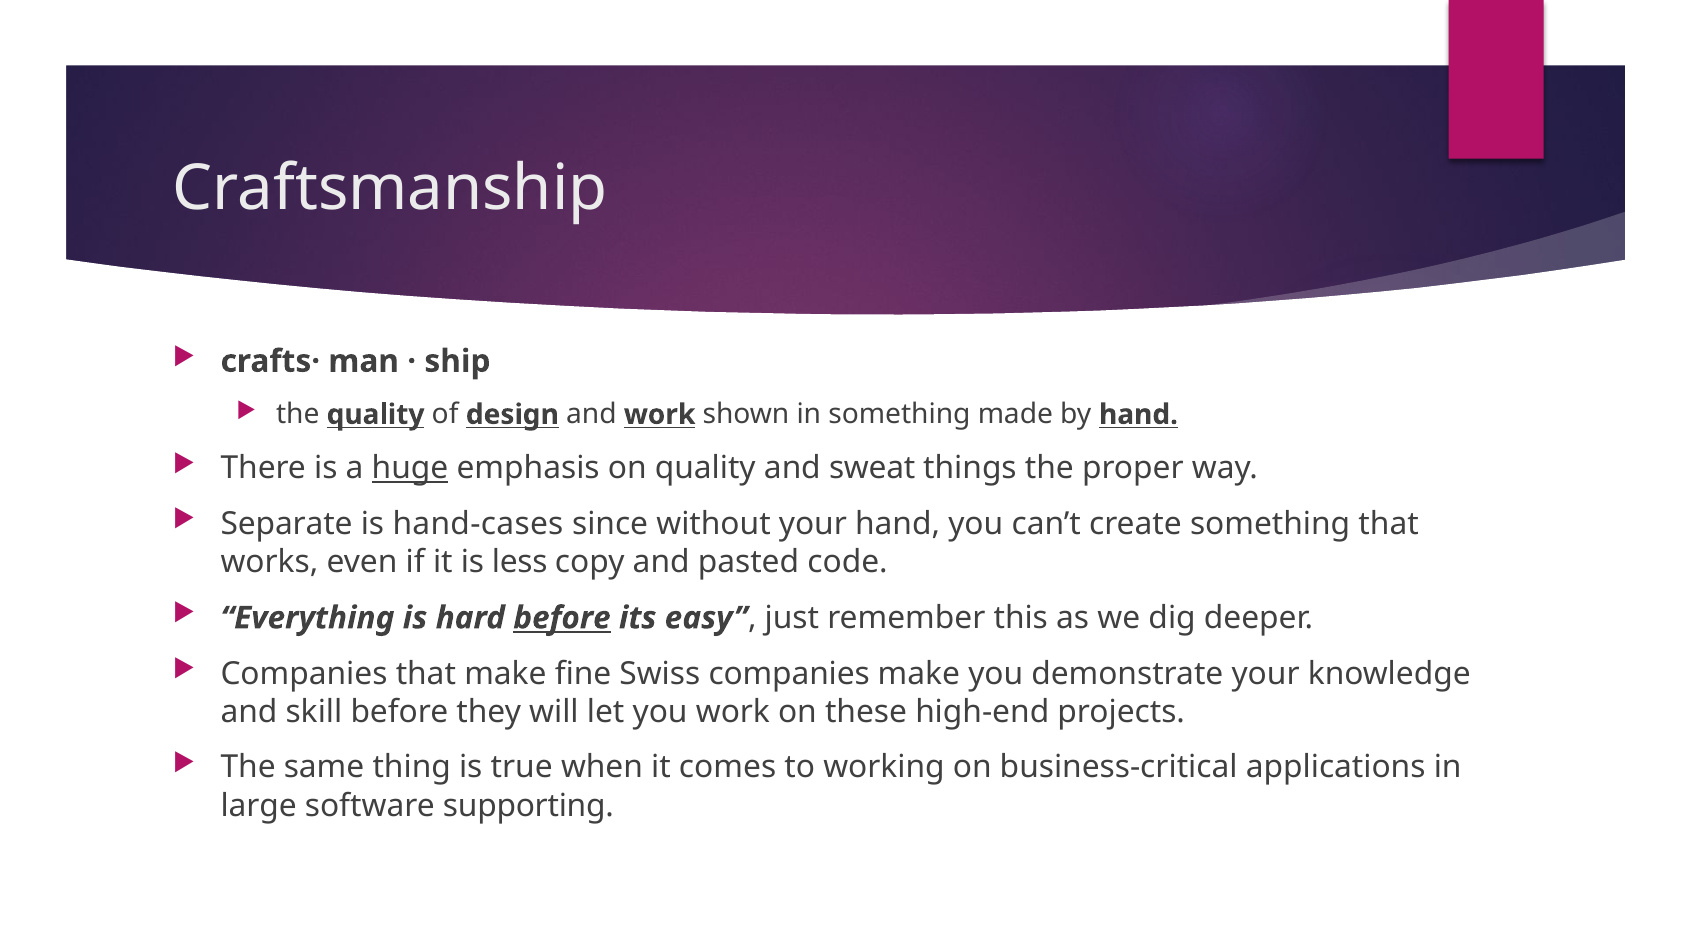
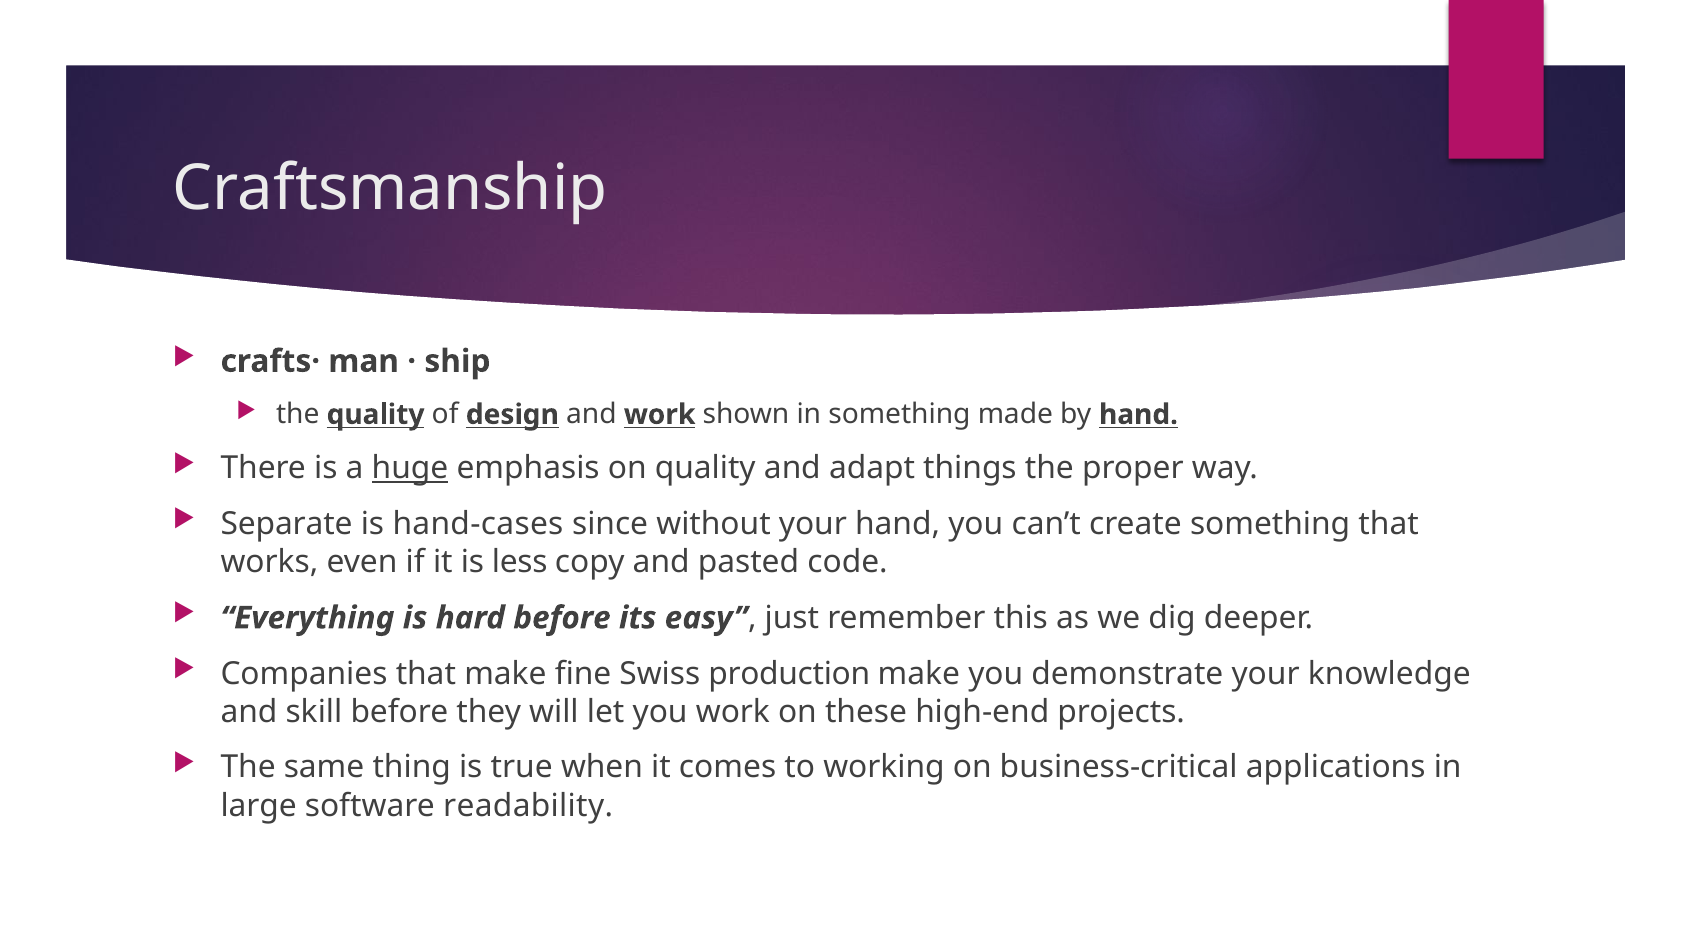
sweat: sweat -> adapt
before at (562, 618) underline: present -> none
Swiss companies: companies -> production
supporting: supporting -> readability
